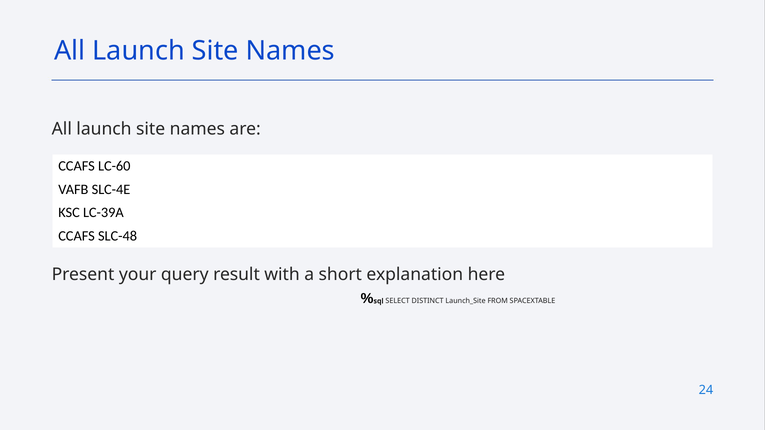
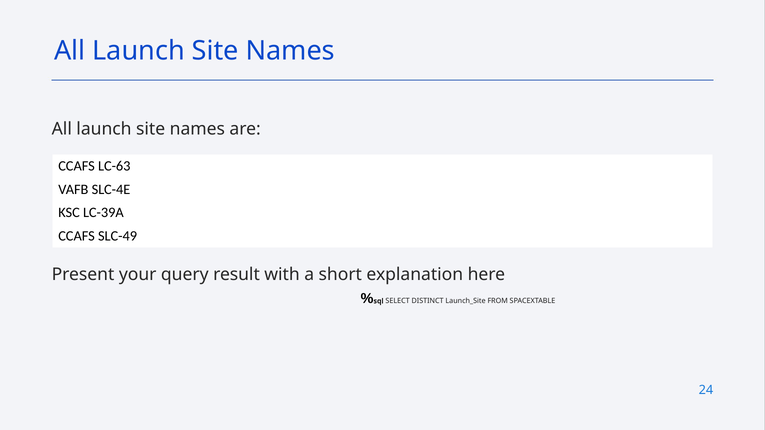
LC-60: LC-60 -> LC-63
SLC-48: SLC-48 -> SLC-49
